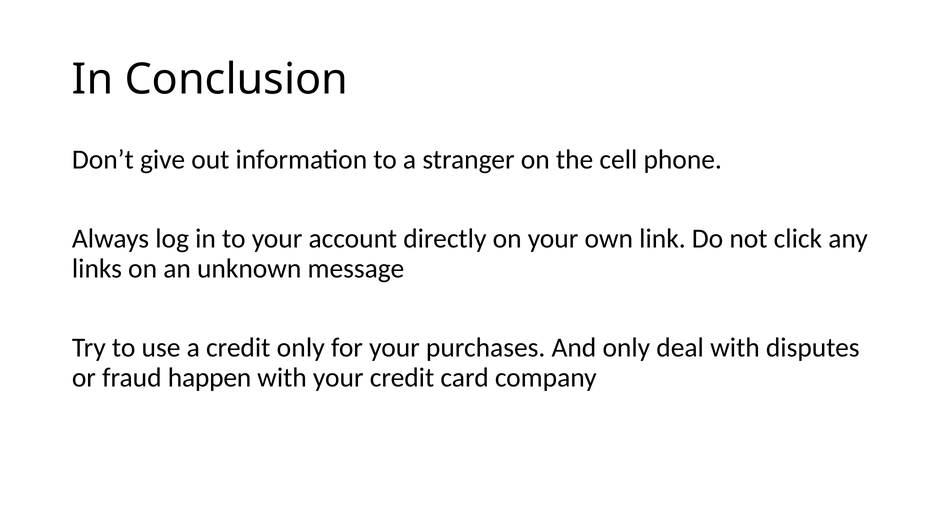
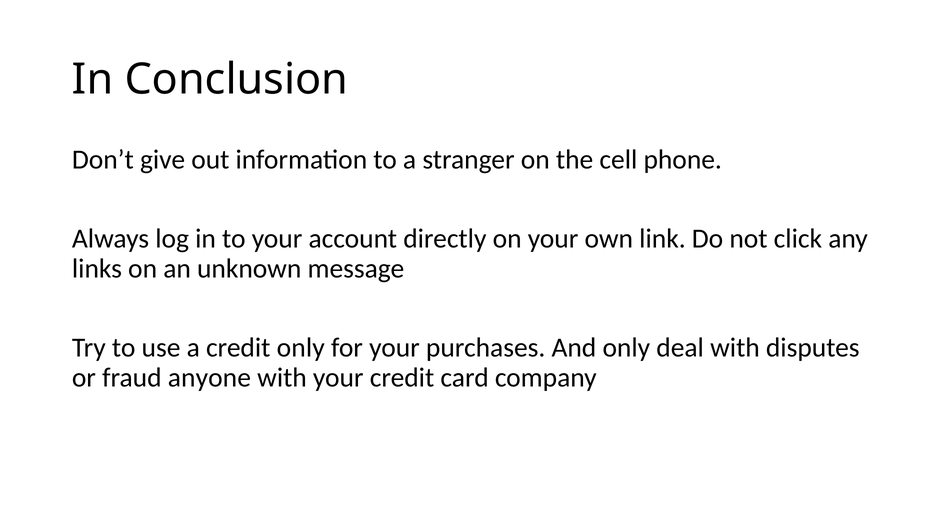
happen: happen -> anyone
